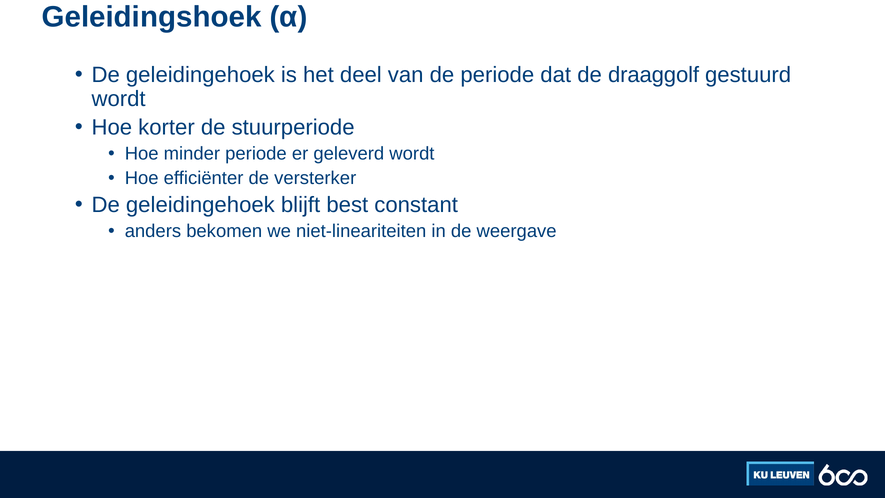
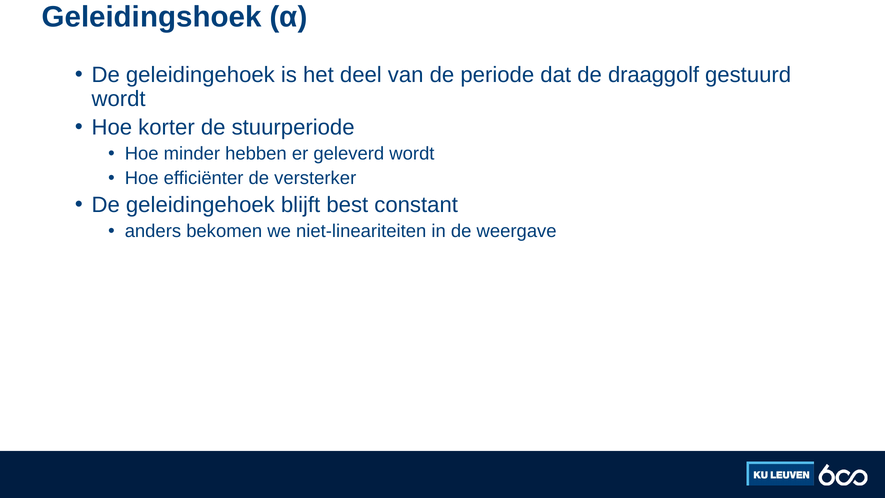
minder periode: periode -> hebben
